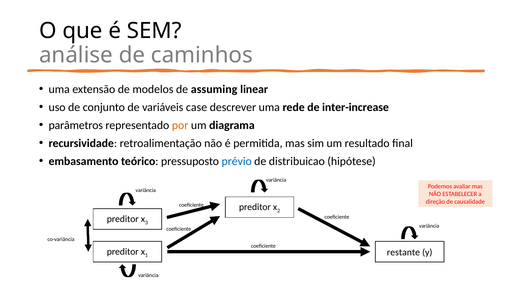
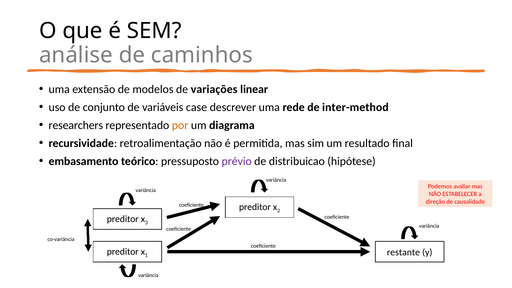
assuming: assuming -> variações
inter-increase: inter-increase -> inter-method
parâmetros: parâmetros -> researchers
prévio colour: blue -> purple
